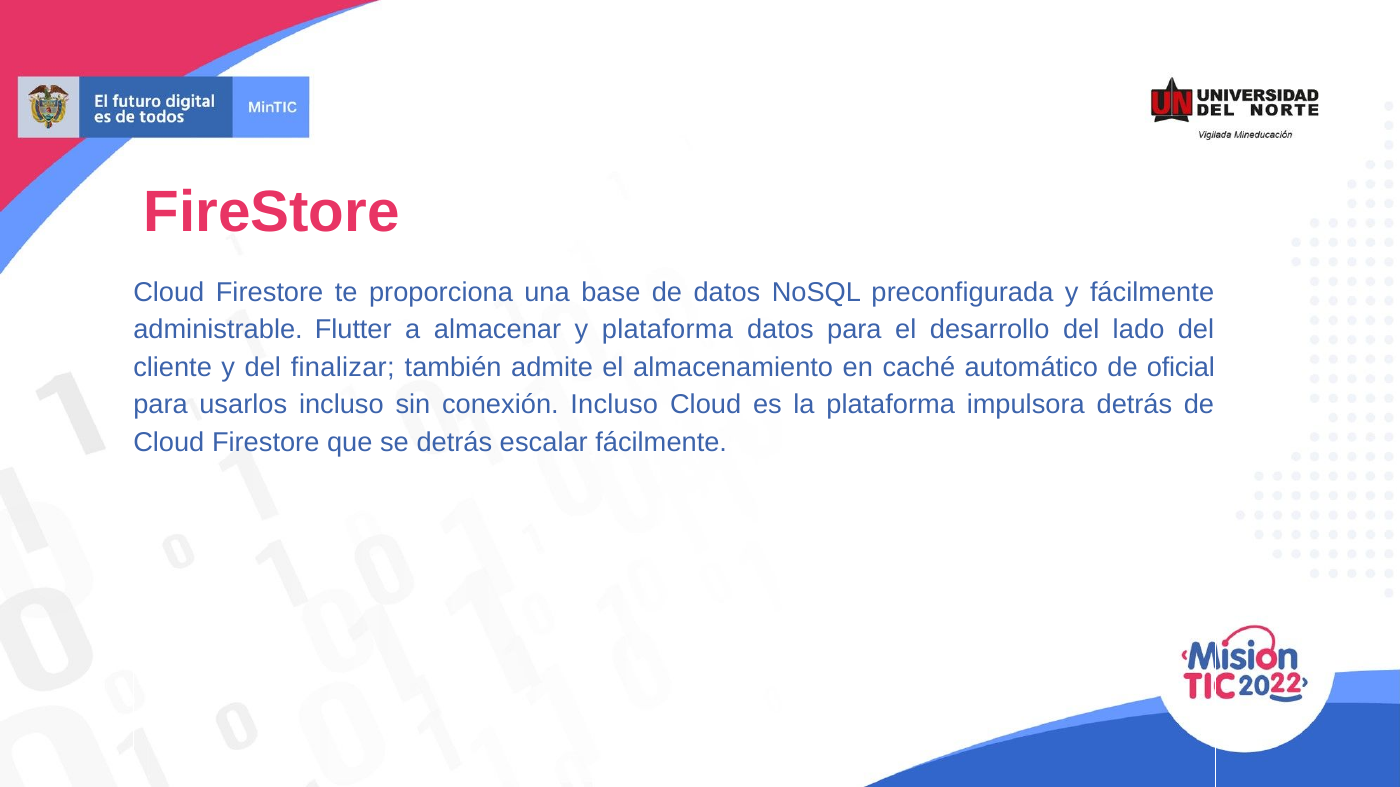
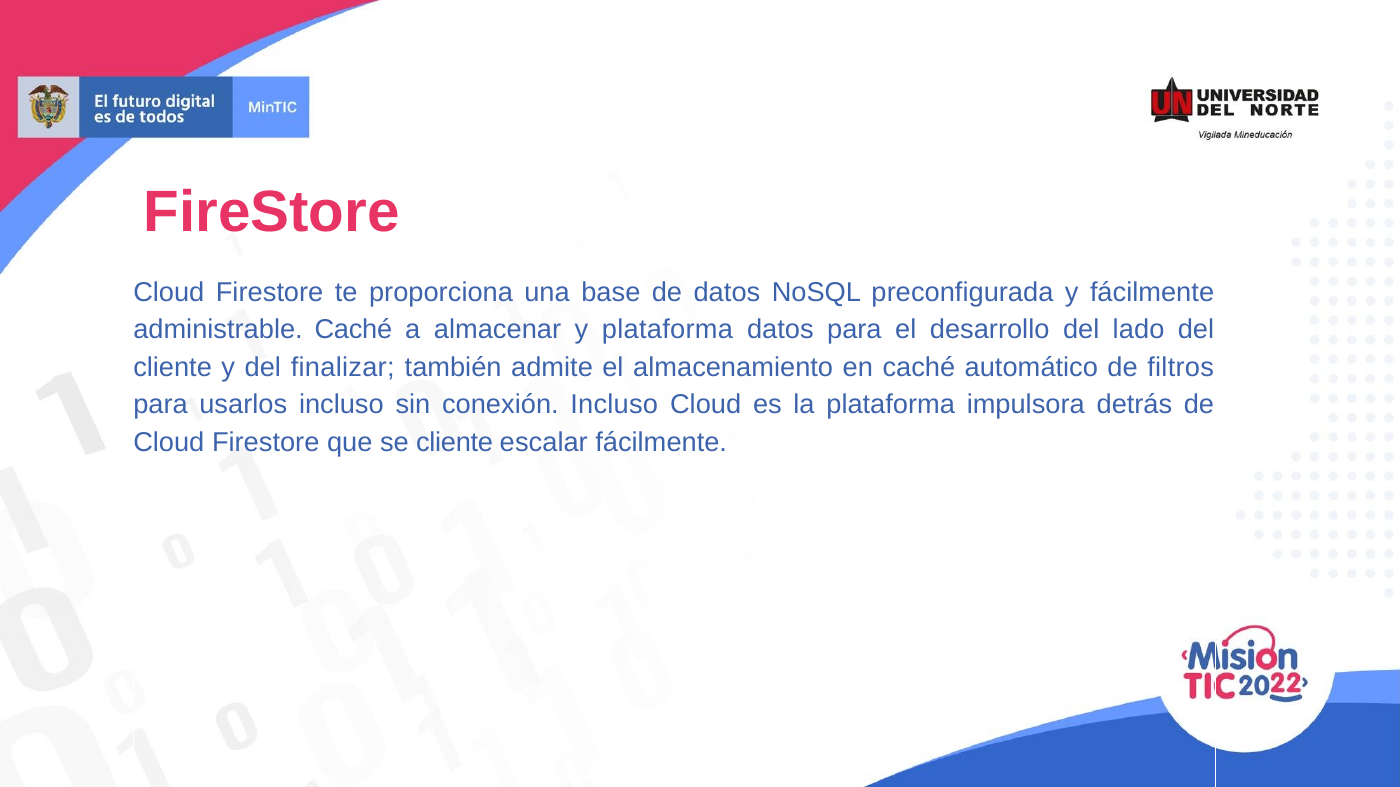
administrable Flutter: Flutter -> Caché
oficial: oficial -> filtros
se detrás: detrás -> cliente
